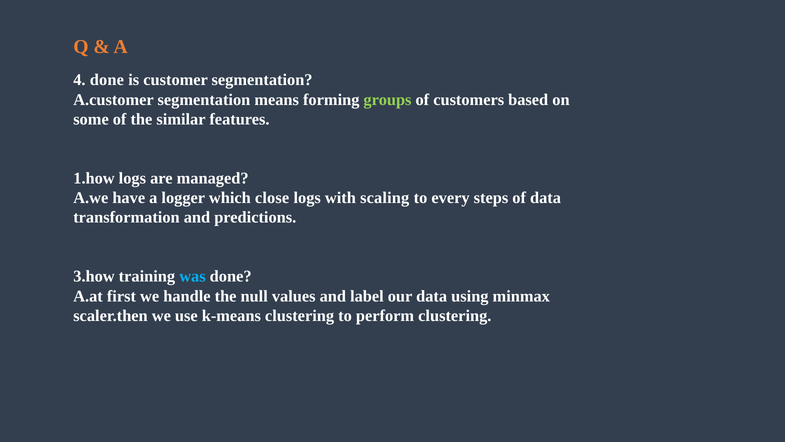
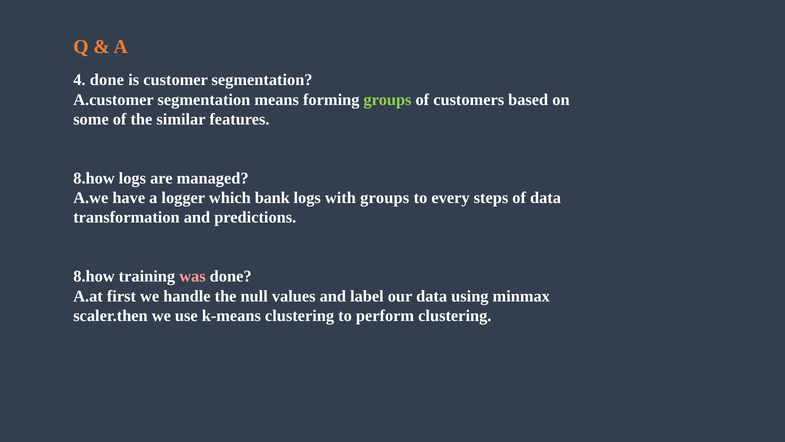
1.how at (94, 178): 1.how -> 8.how
close: close -> bank
with scaling: scaling -> groups
3.how at (94, 276): 3.how -> 8.how
was colour: light blue -> pink
